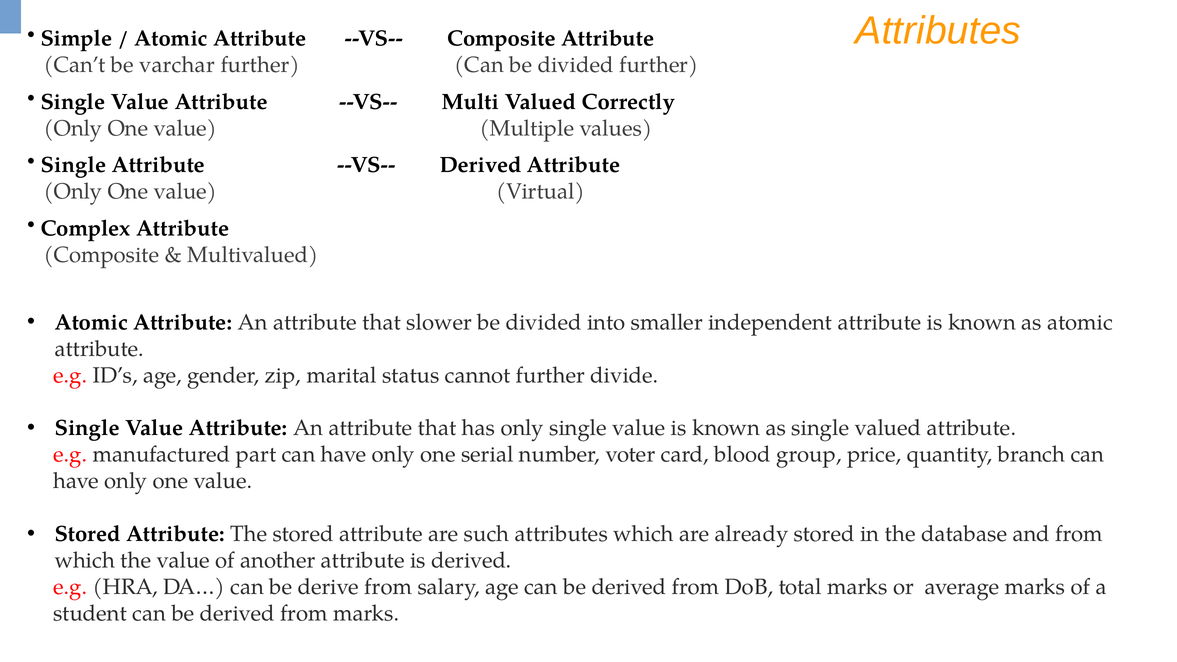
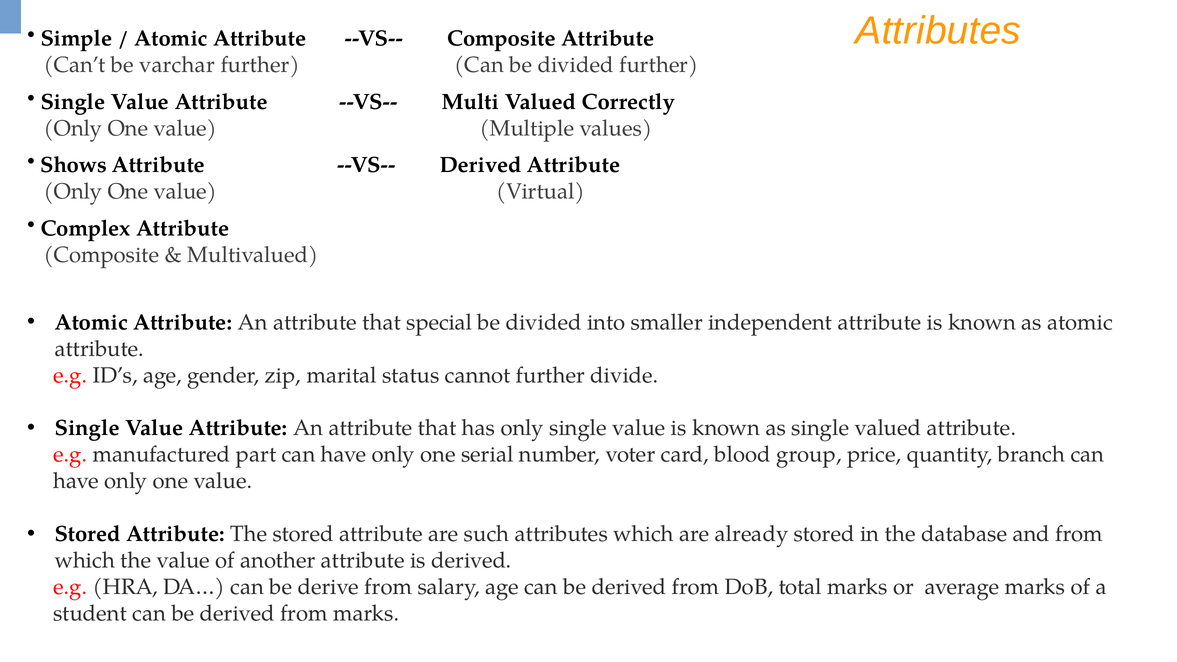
Single at (73, 165): Single -> Shows
slower: slower -> special
